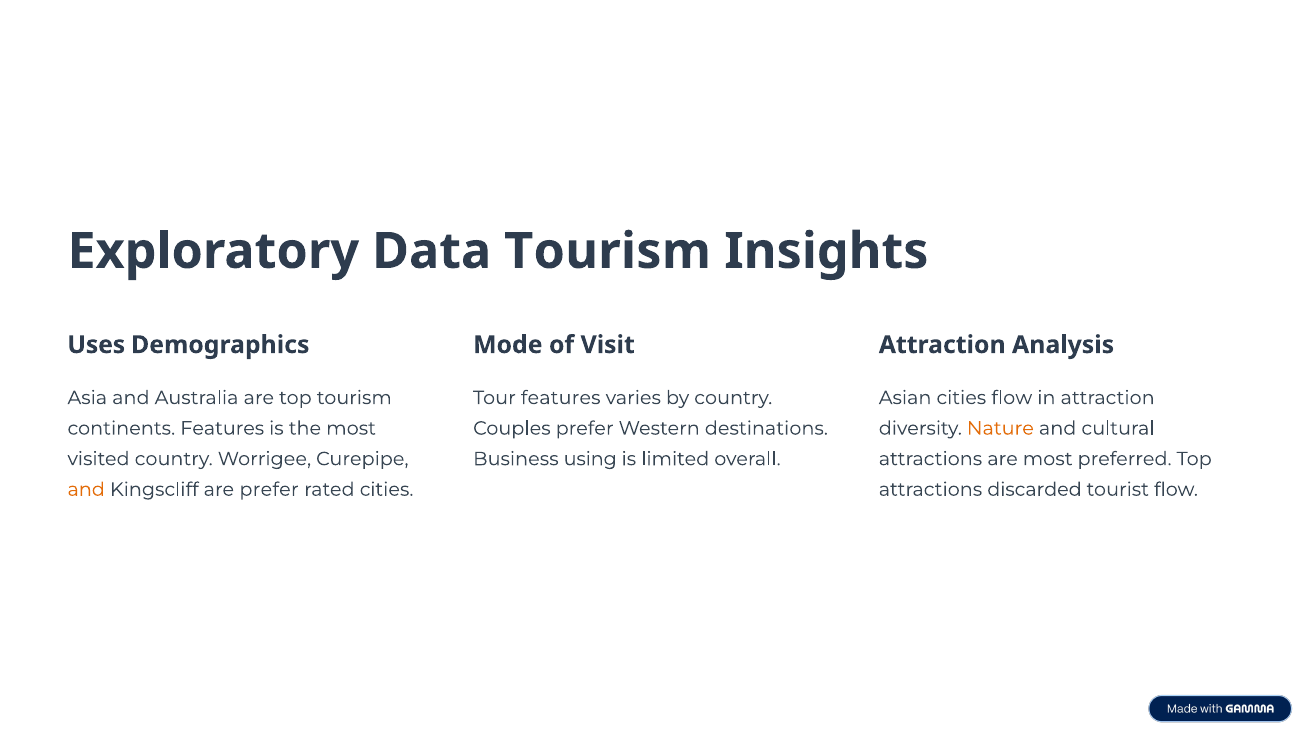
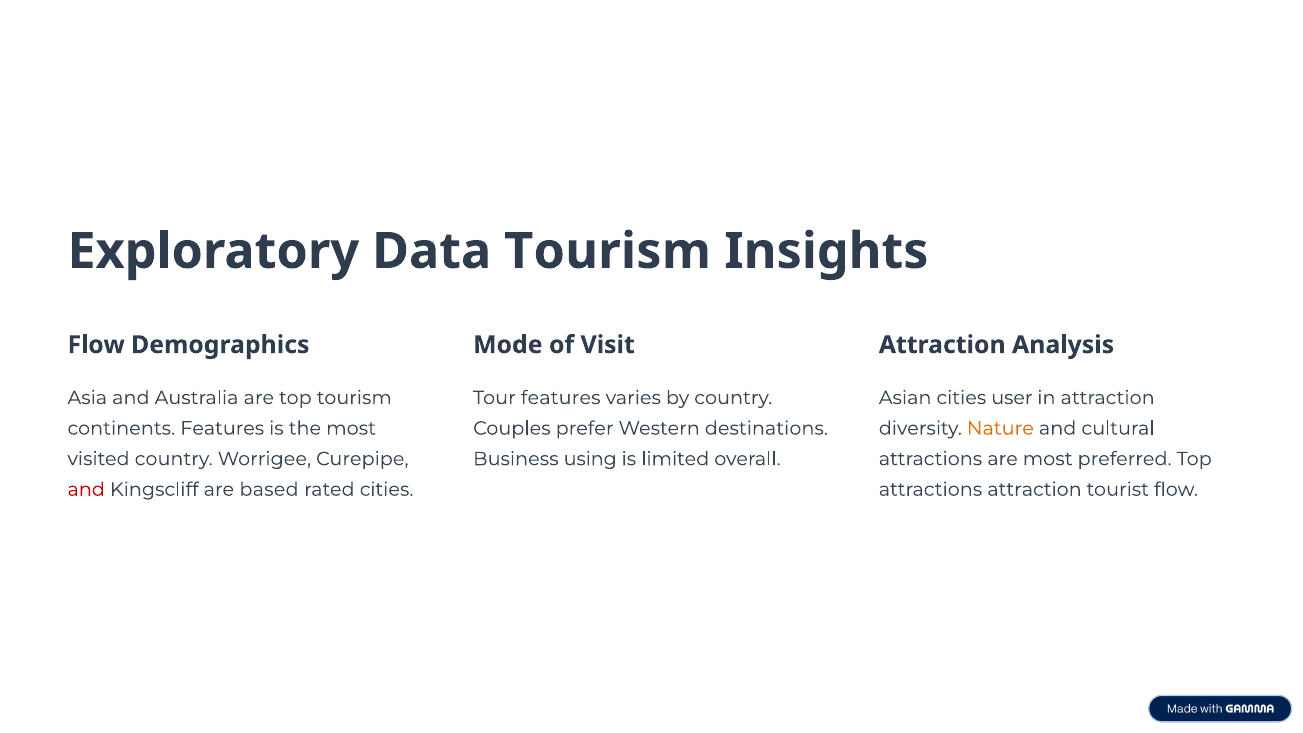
Uses at (96, 345): Uses -> Flow
cities flow: flow -> user
and at (86, 489) colour: orange -> red
are prefer: prefer -> based
attractions discarded: discarded -> attraction
